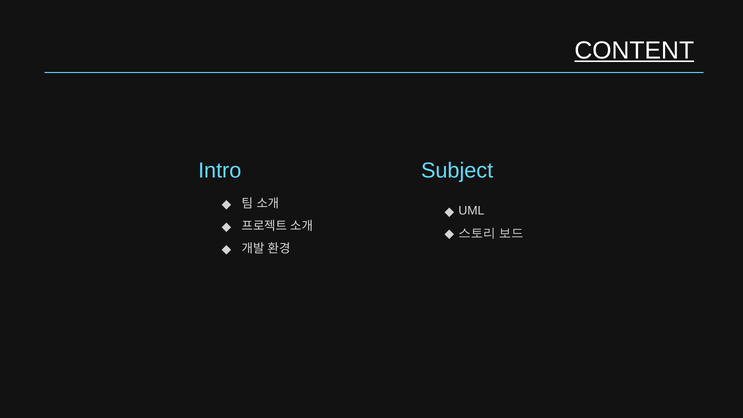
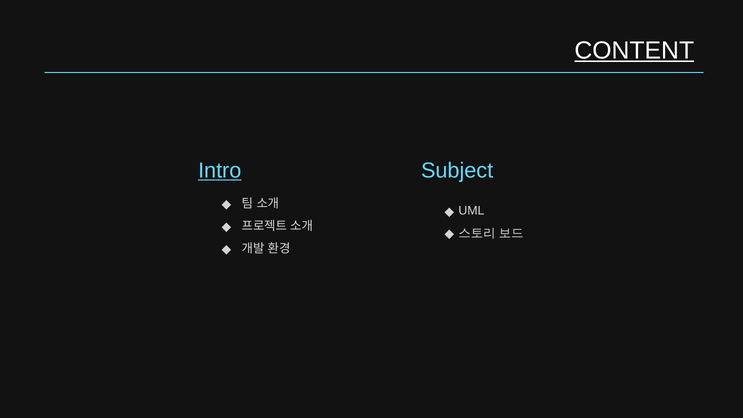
Intro underline: none -> present
